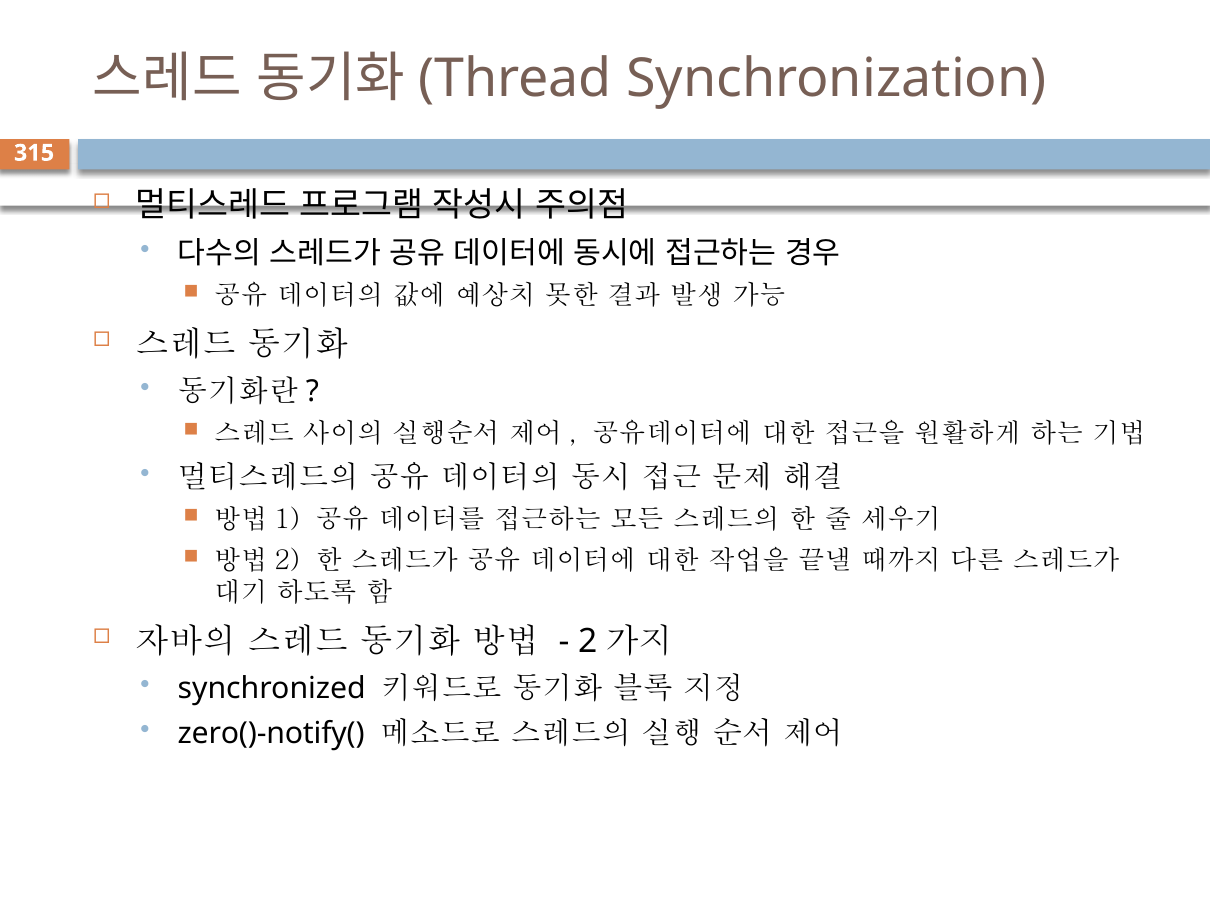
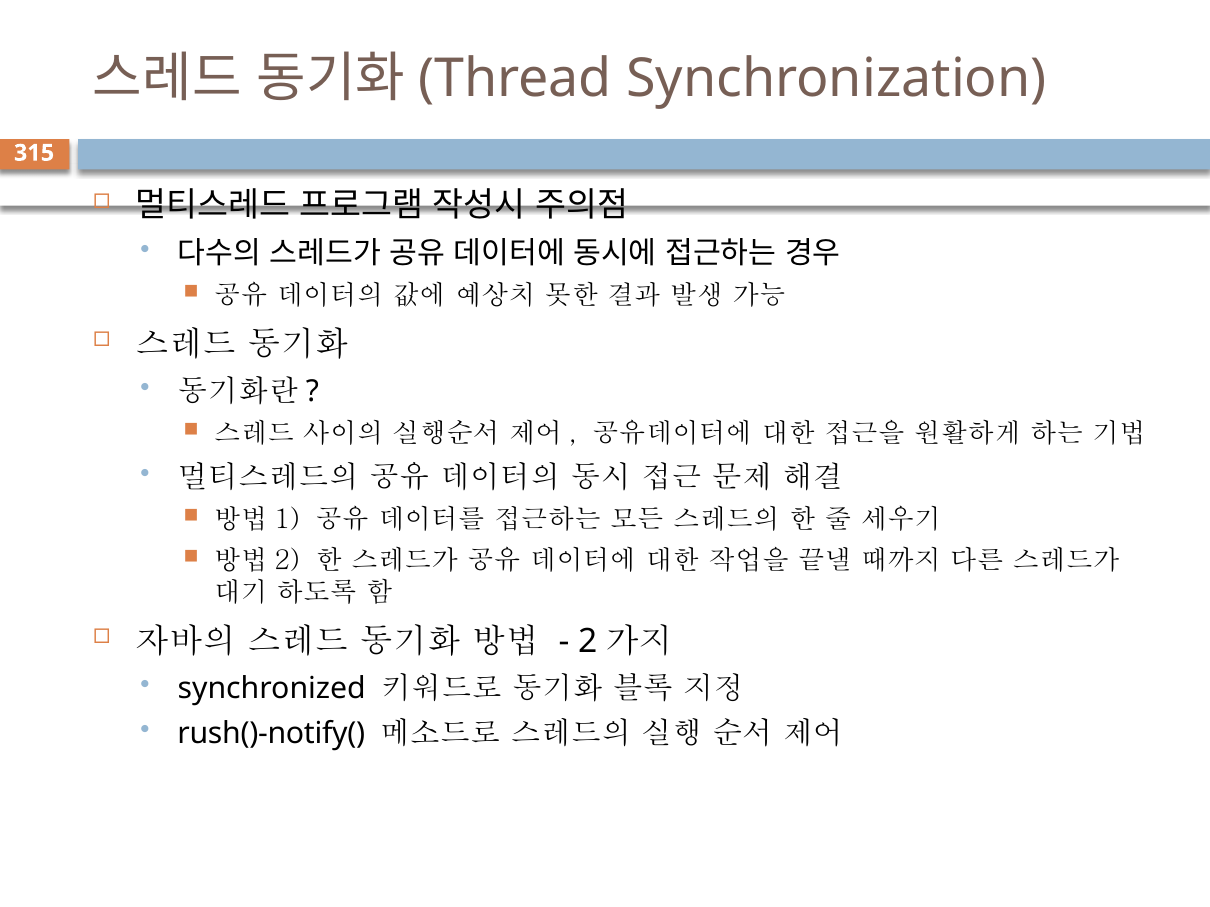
zero()-notify(: zero()-notify( -> rush()-notify(
